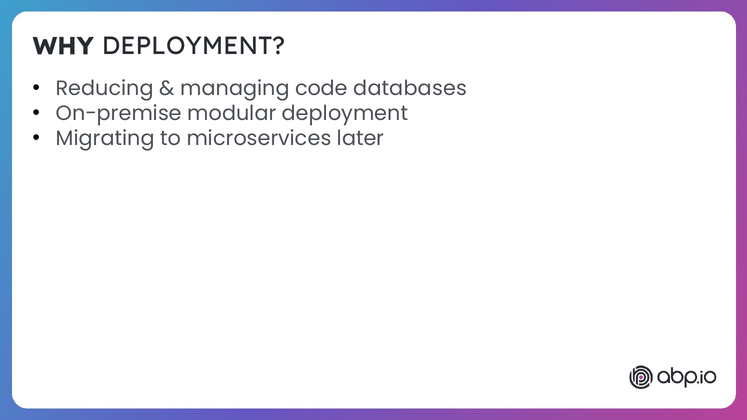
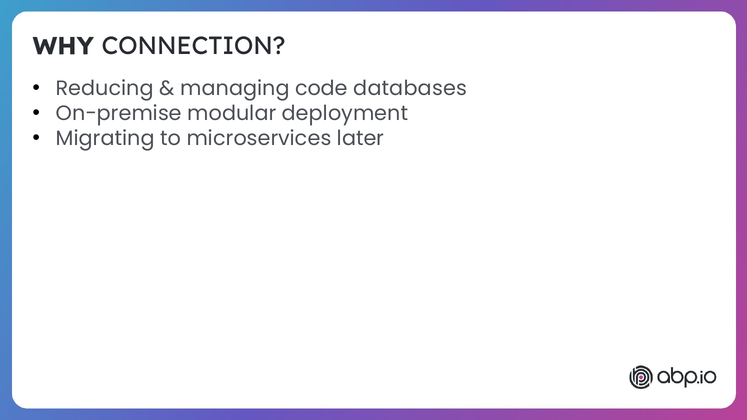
WHY DEPLOYMENT: DEPLOYMENT -> CONNECTION
